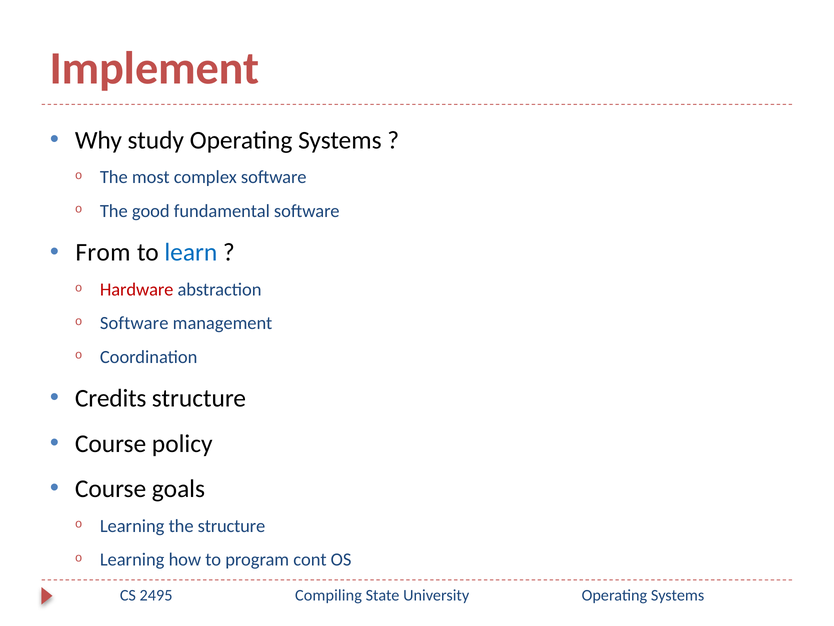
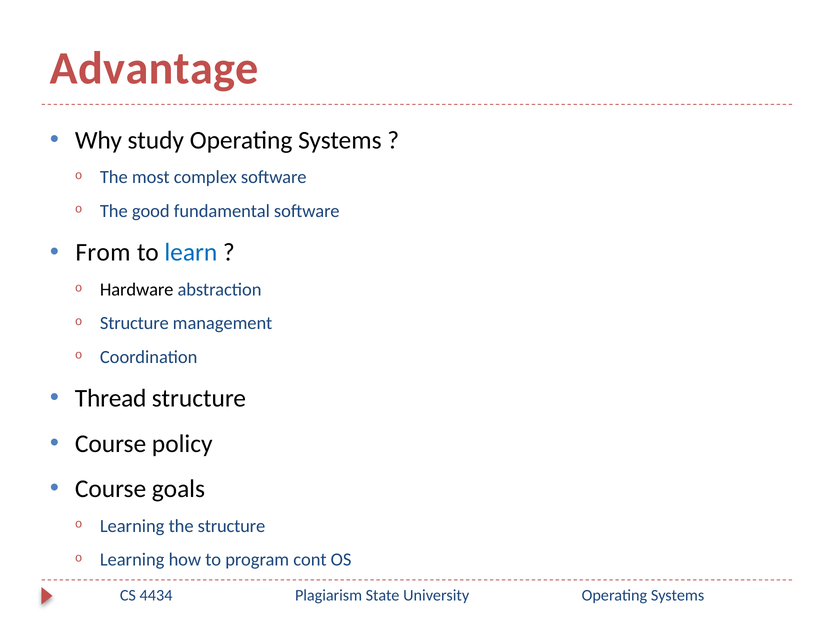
Implement: Implement -> Advantage
Hardware colour: red -> black
Software at (134, 323): Software -> Structure
Credits: Credits -> Thread
2495: 2495 -> 4434
Compiling: Compiling -> Plagiarism
